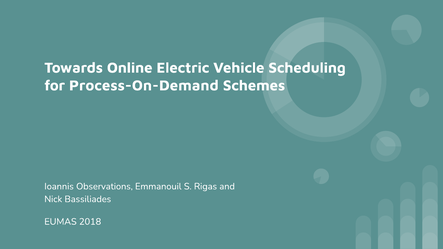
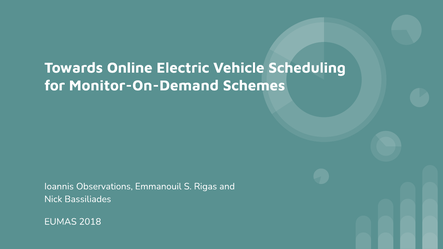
Process-On-Demand: Process-On-Demand -> Monitor-On-Demand
